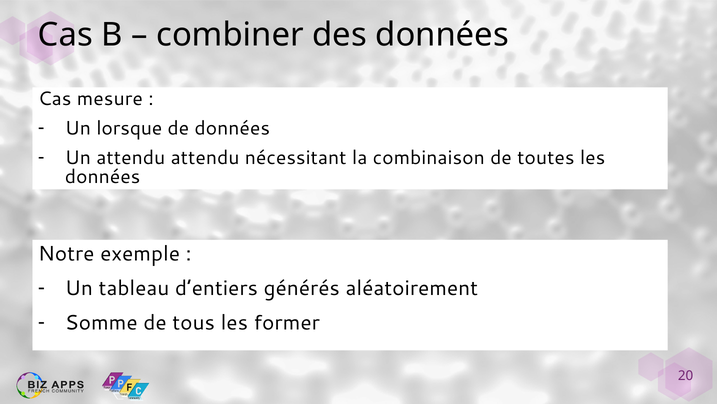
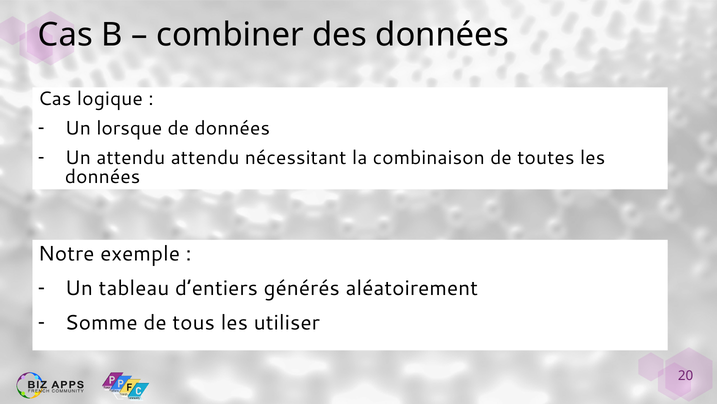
mesure: mesure -> logique
former: former -> utiliser
